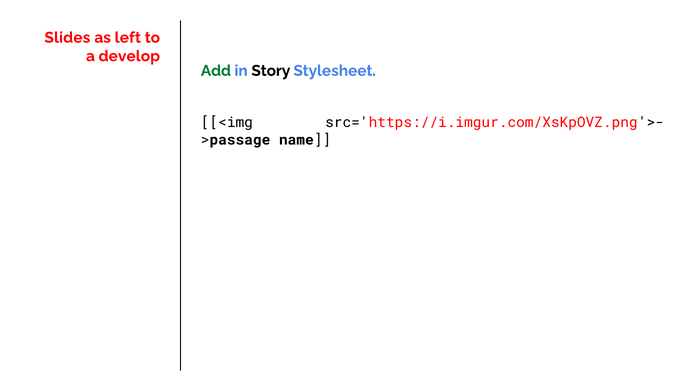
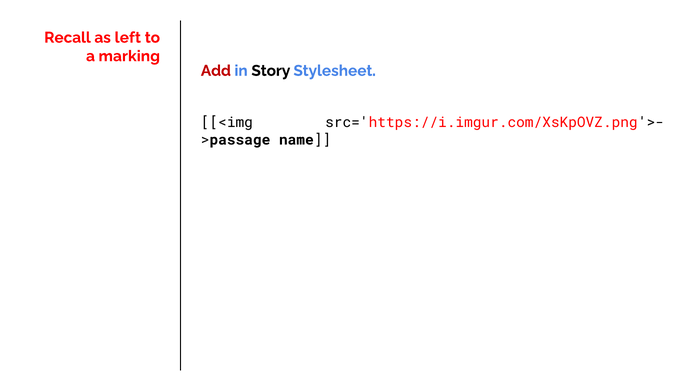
Slides: Slides -> Recall
develop: develop -> marking
Add colour: green -> red
